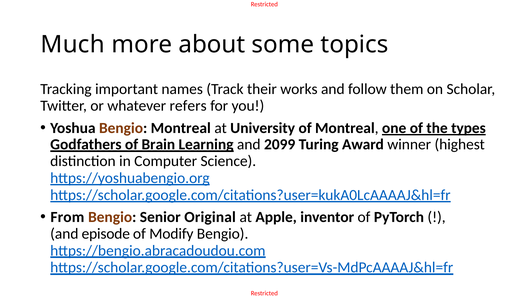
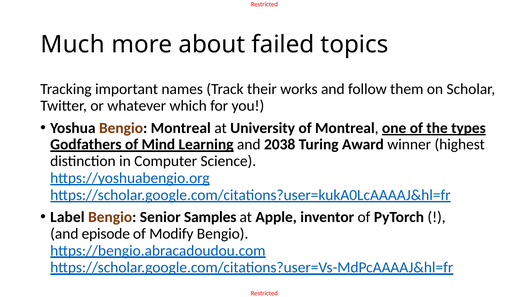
some: some -> failed
refers: refers -> which
Brain: Brain -> Mind
2099: 2099 -> 2038
From: From -> Label
Original: Original -> Samples
